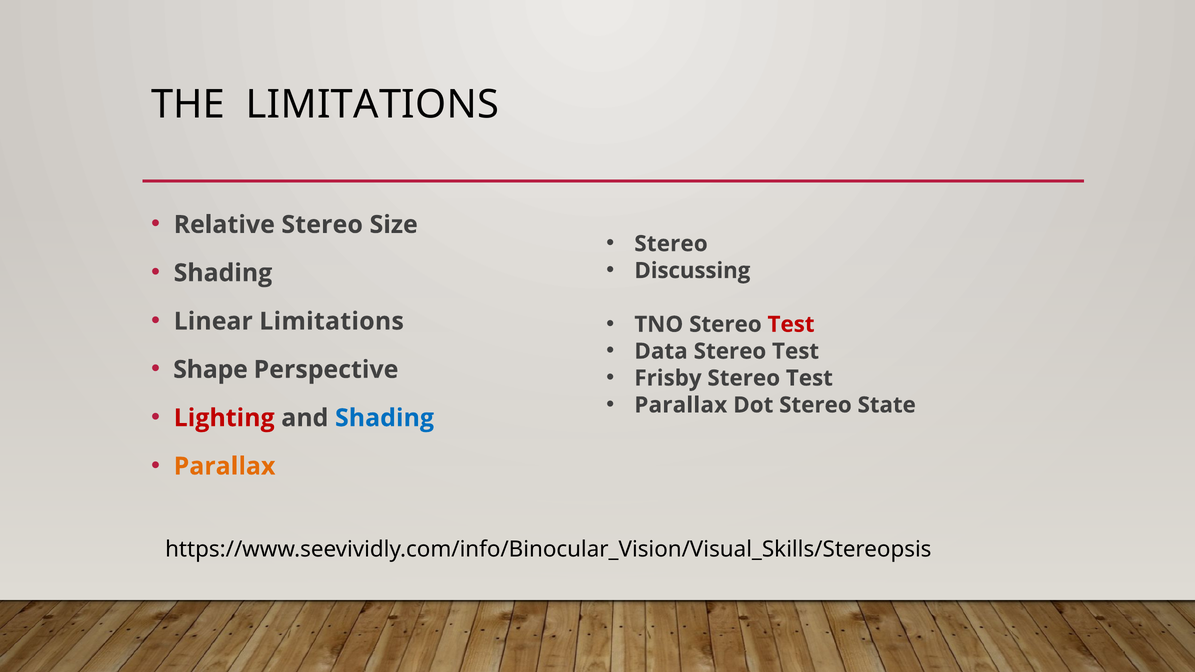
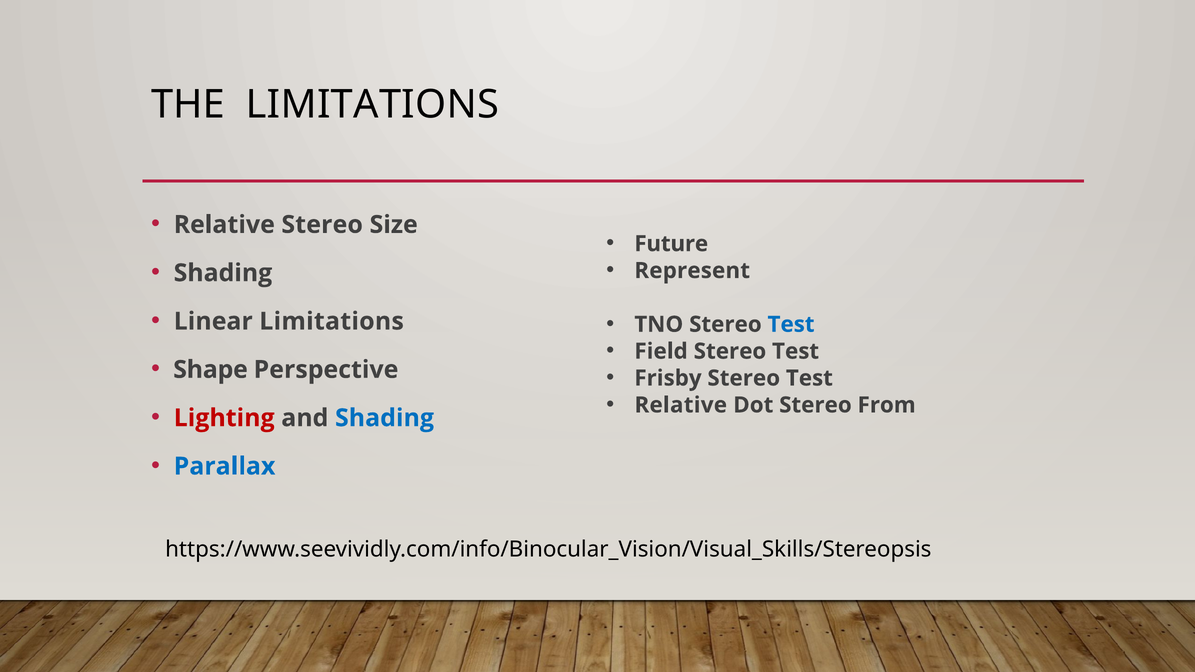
Stereo at (671, 244): Stereo -> Future
Discussing: Discussing -> Represent
Test at (791, 324) colour: red -> blue
Data: Data -> Field
Parallax at (681, 405): Parallax -> Relative
State: State -> From
Parallax at (225, 466) colour: orange -> blue
